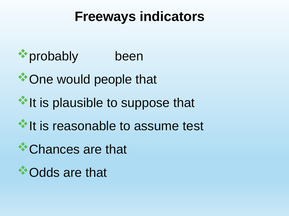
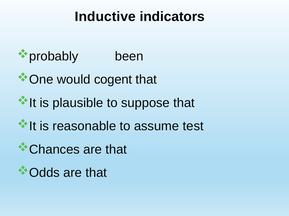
Freeways: Freeways -> Inductive
people: people -> cogent
